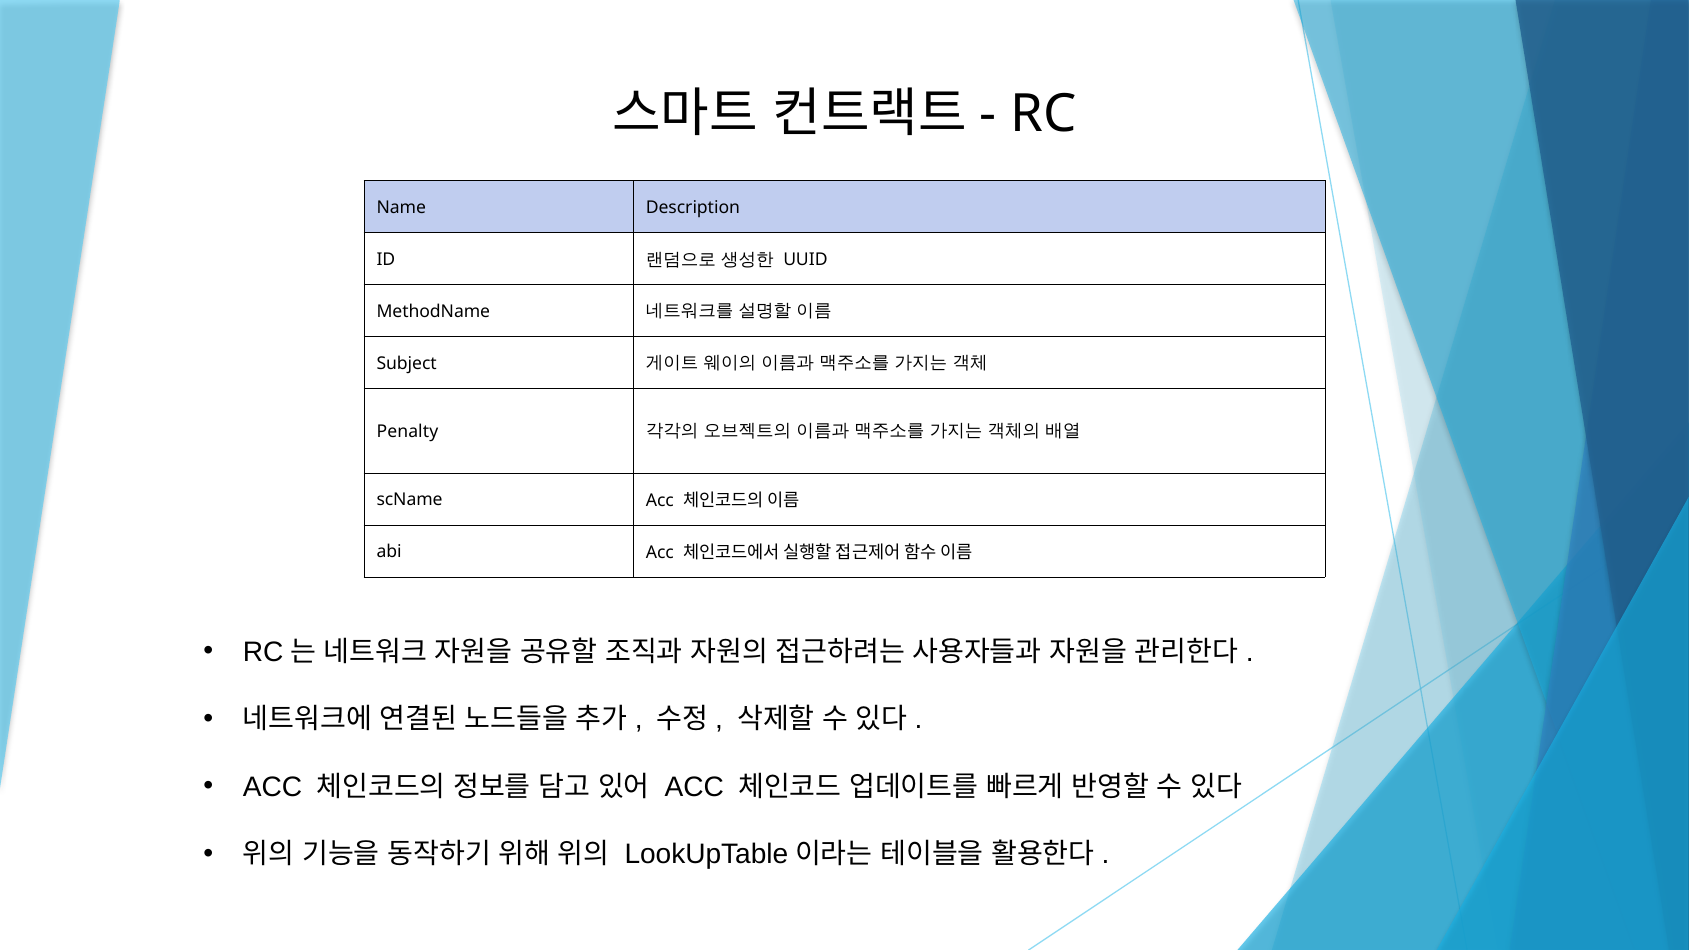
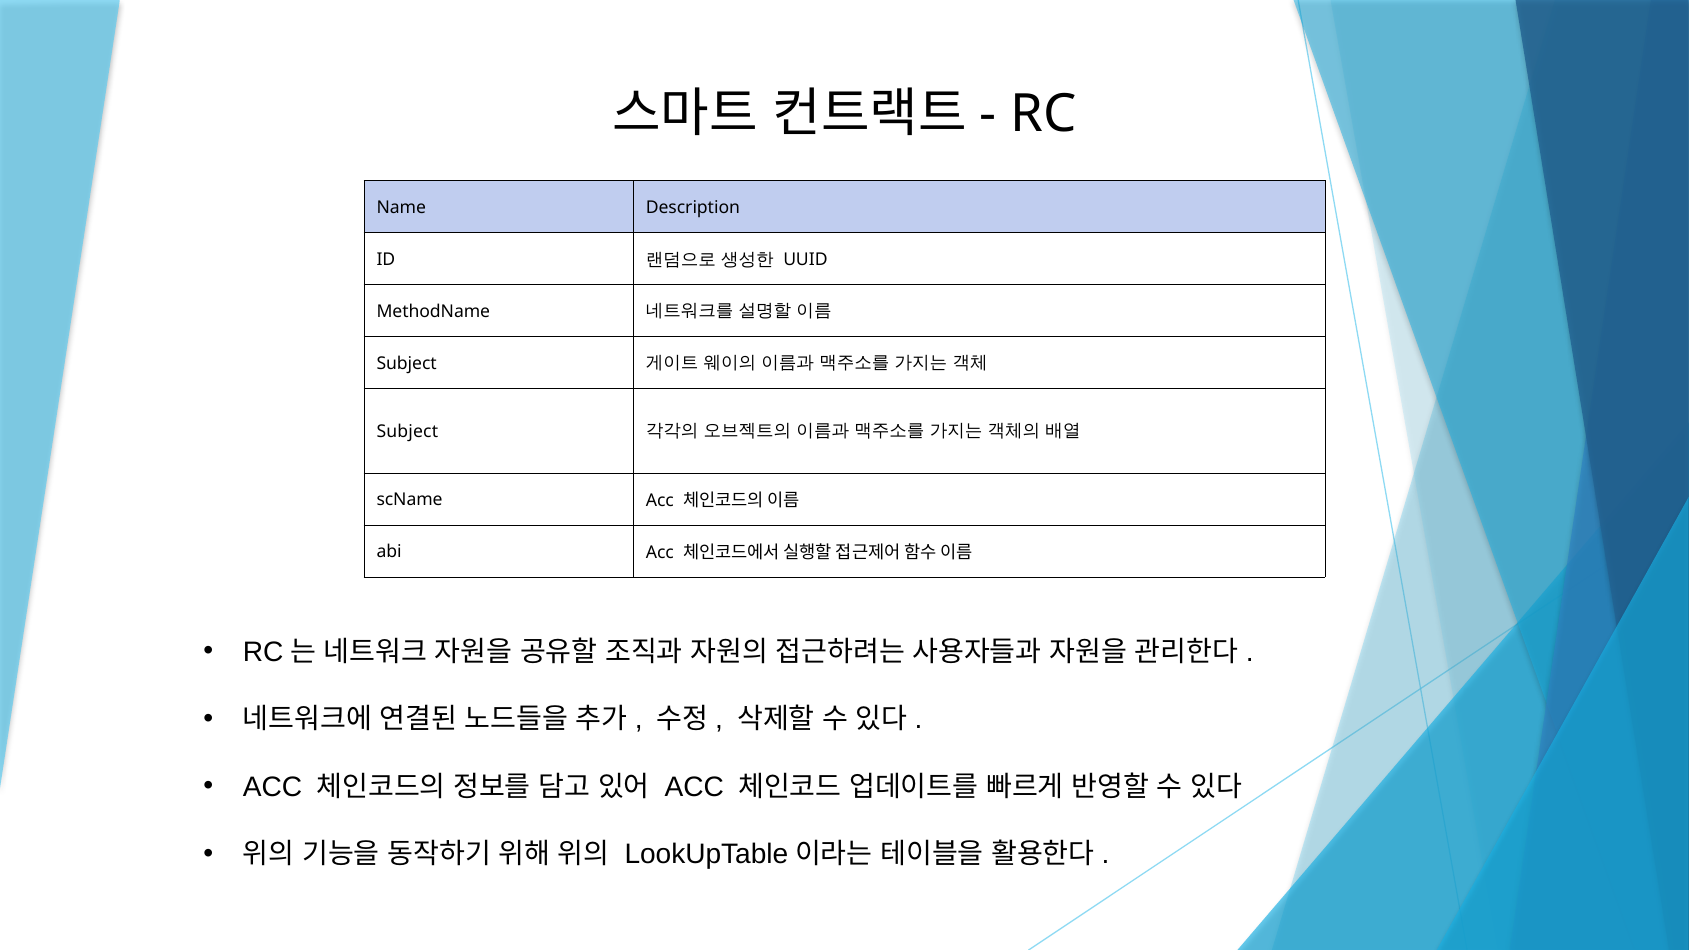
Penalty at (407, 432): Penalty -> Subject
